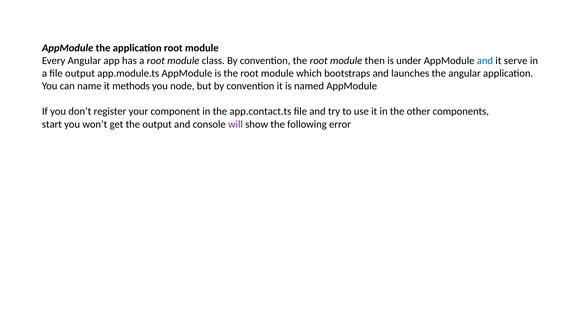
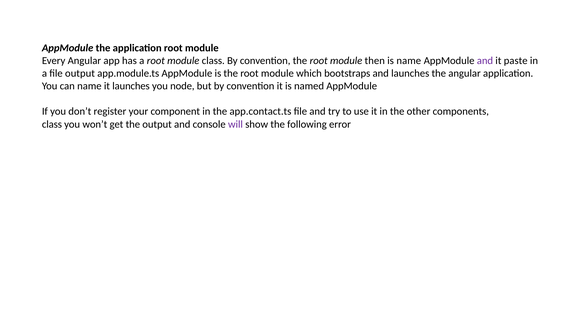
is under: under -> name
and at (485, 61) colour: blue -> purple
serve: serve -> paste
it methods: methods -> launches
start at (52, 124): start -> class
